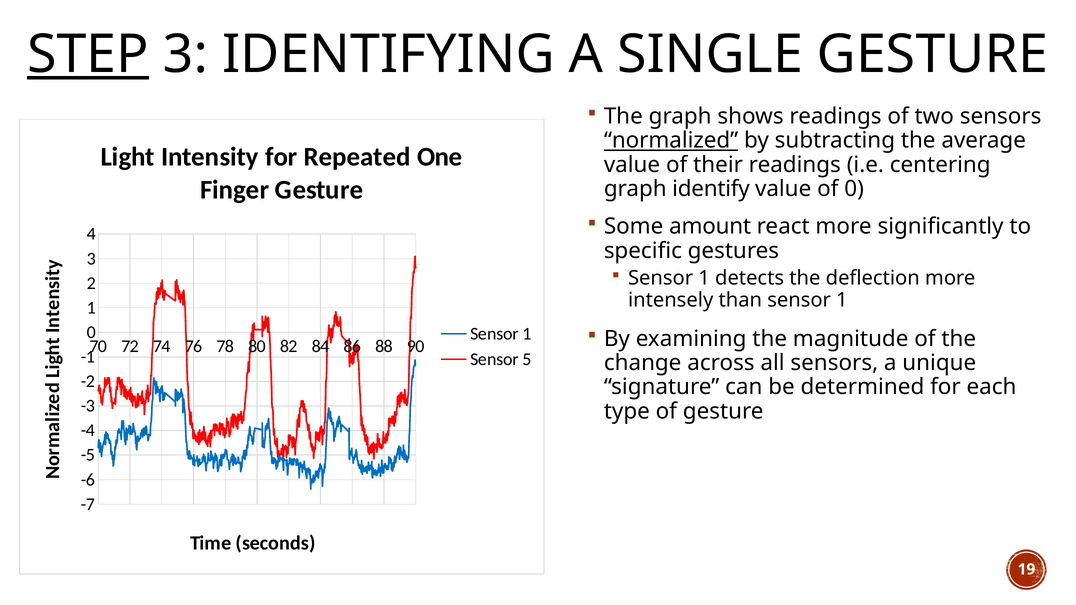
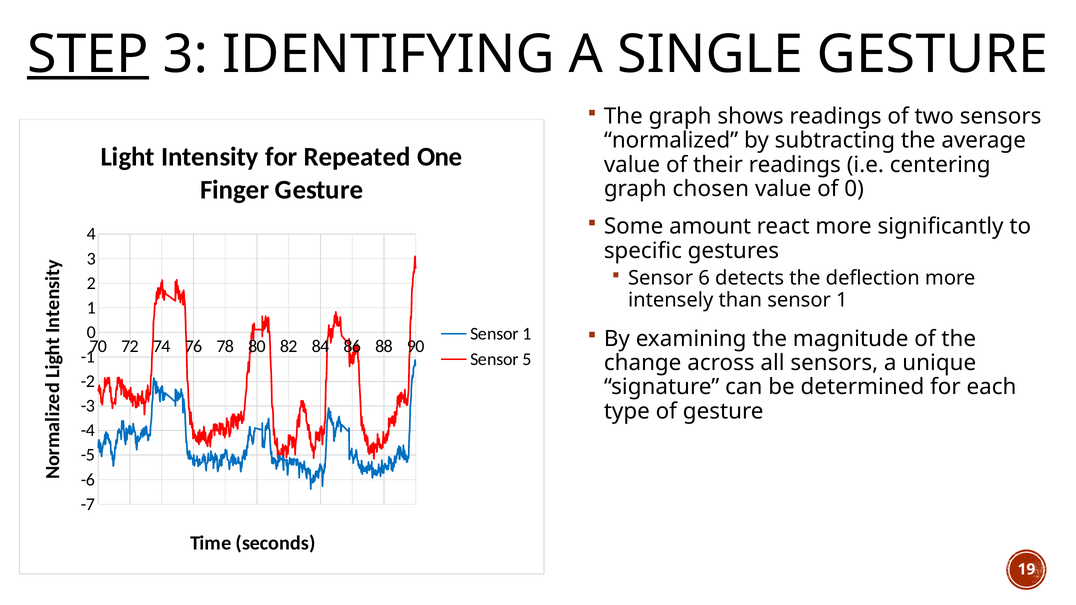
normalized underline: present -> none
identify: identify -> chosen
1 at (704, 278): 1 -> 6
